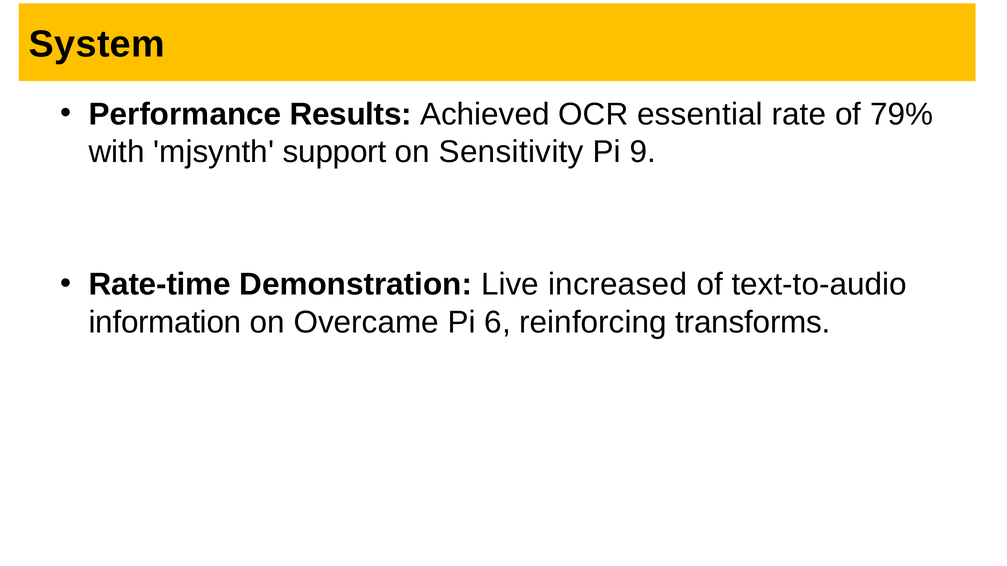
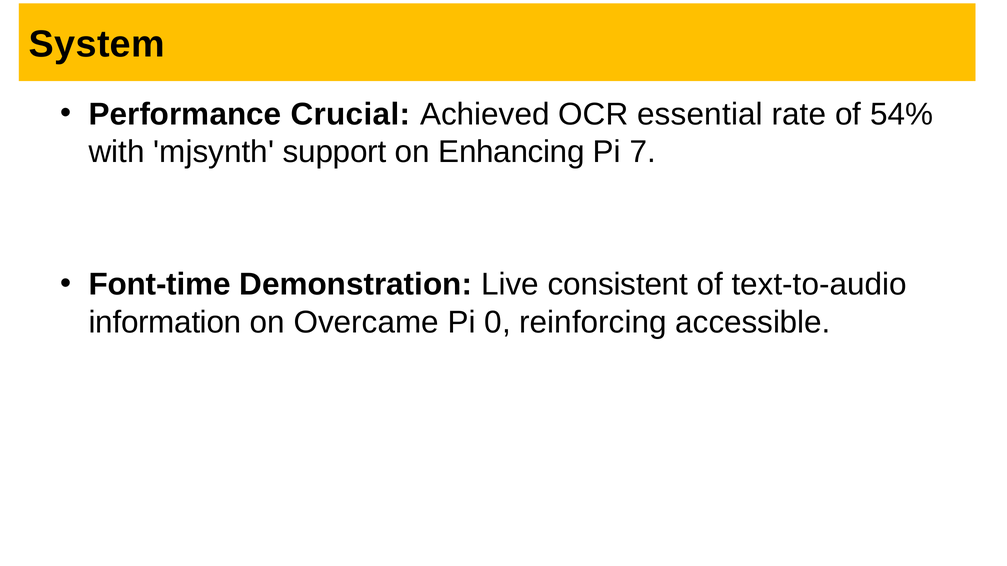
Results: Results -> Crucial
79%: 79% -> 54%
Sensitivity: Sensitivity -> Enhancing
9: 9 -> 7
Rate-time: Rate-time -> Font-time
increased: increased -> consistent
6: 6 -> 0
transforms: transforms -> accessible
